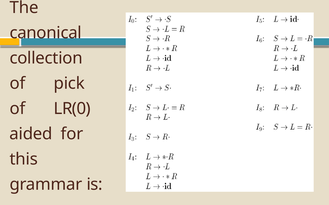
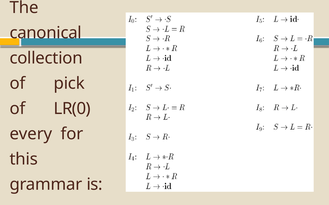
aided: aided -> every
